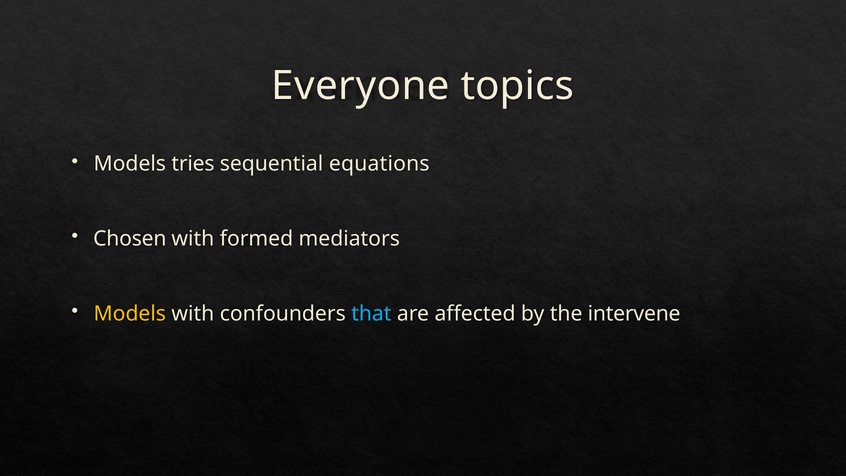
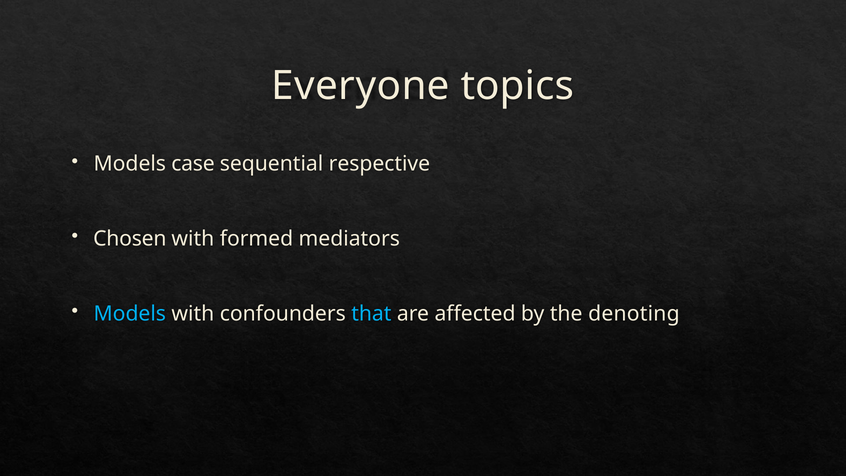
tries: tries -> case
equations: equations -> respective
Models at (130, 314) colour: yellow -> light blue
intervene: intervene -> denoting
